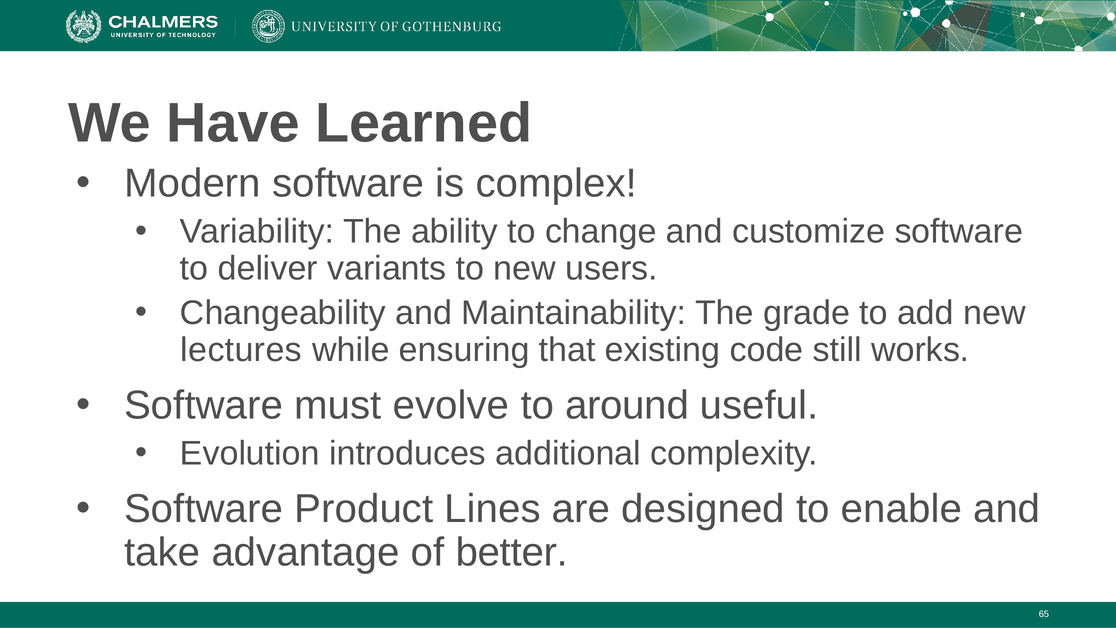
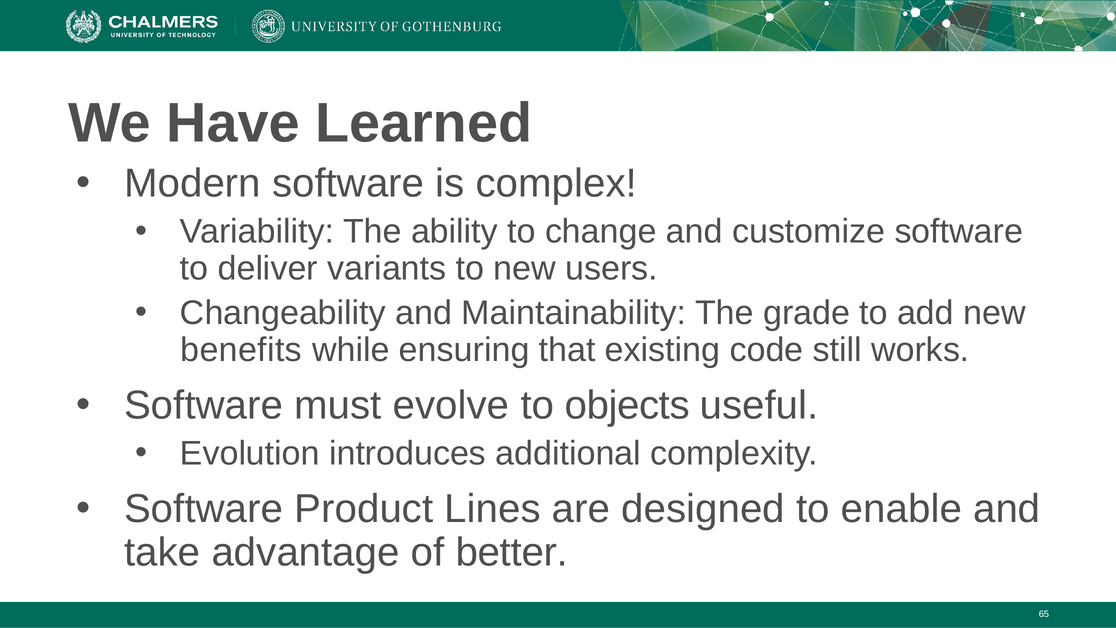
lectures: lectures -> benefits
around: around -> objects
